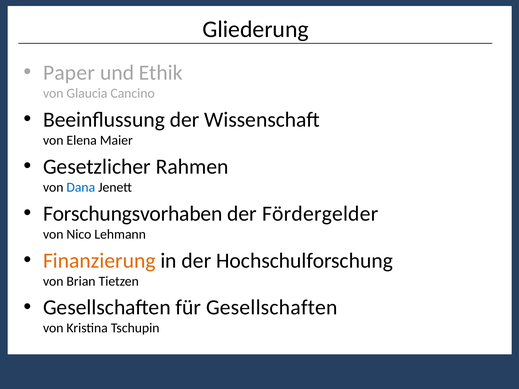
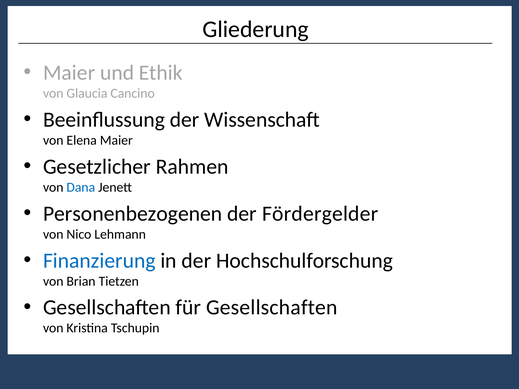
Paper at (69, 73): Paper -> Maier
Forschungsvorhaben: Forschungsvorhaben -> Personenbezogenen
Finanzierung colour: orange -> blue
